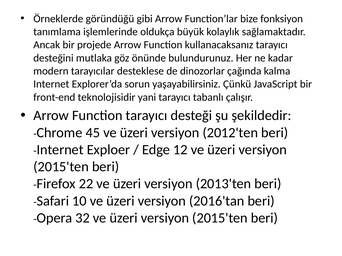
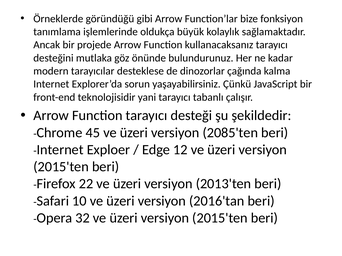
2012'ten: 2012'ten -> 2085'ten
